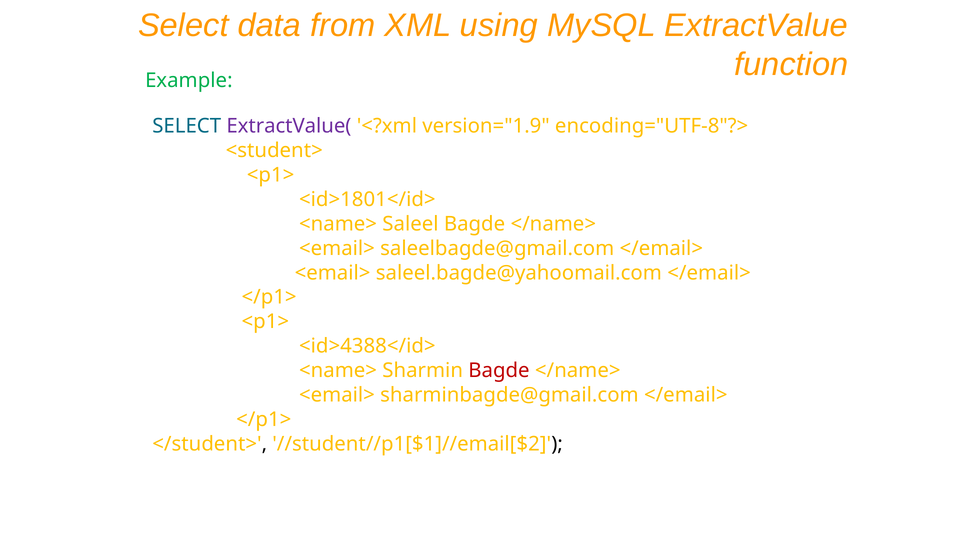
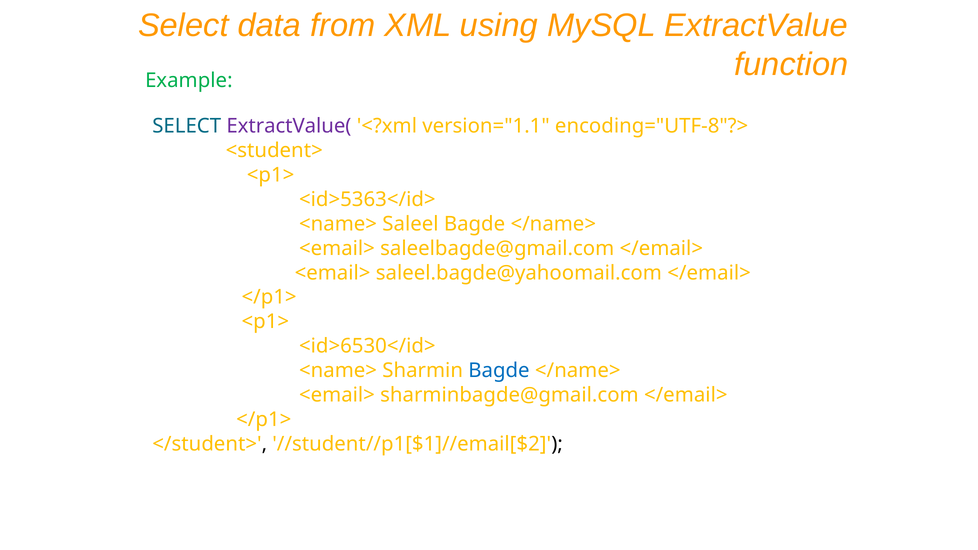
version="1.9: version="1.9 -> version="1.1
<id>1801</id>: <id>1801</id> -> <id>5363</id>
<id>4388</id>: <id>4388</id> -> <id>6530</id>
Bagde at (499, 371) colour: red -> blue
